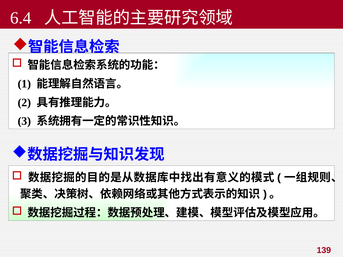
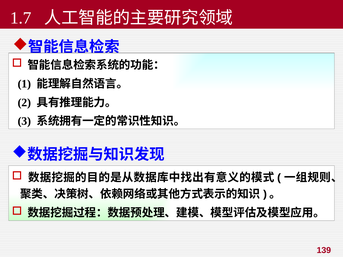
6.4: 6.4 -> 1.7
